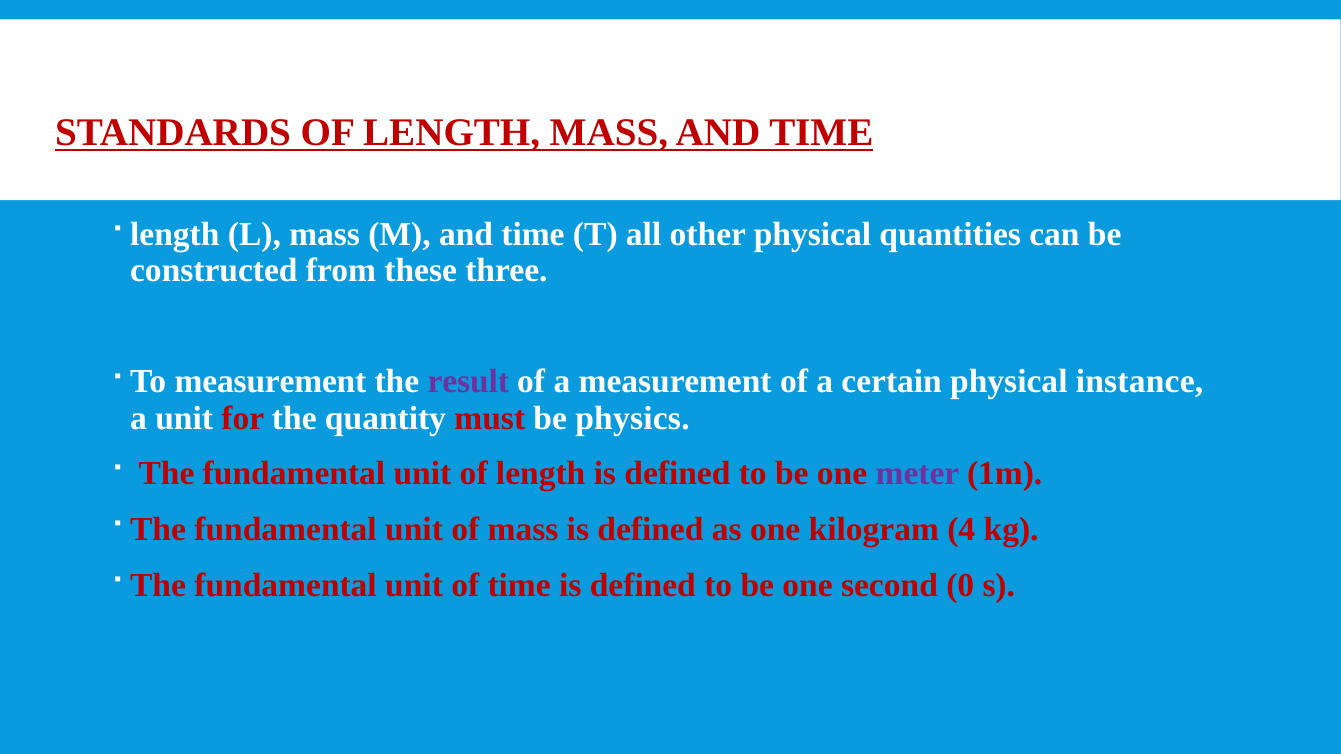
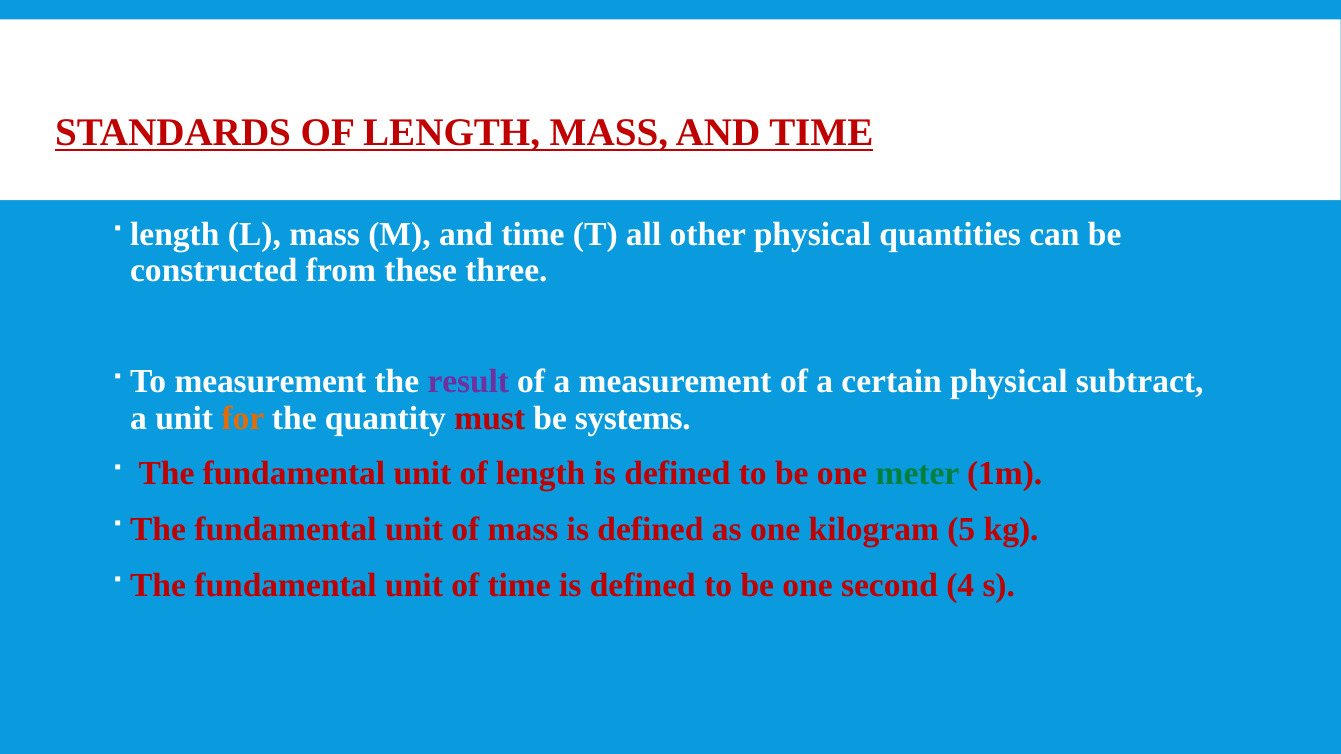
instance: instance -> subtract
for colour: red -> orange
physics: physics -> systems
meter colour: purple -> green
4: 4 -> 5
0: 0 -> 4
